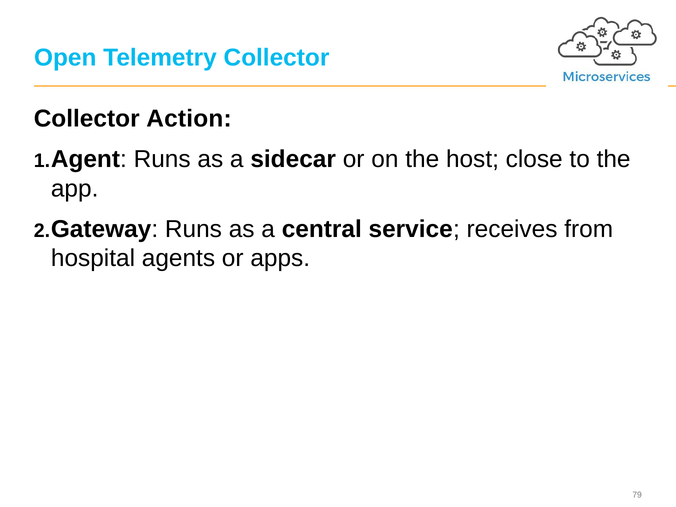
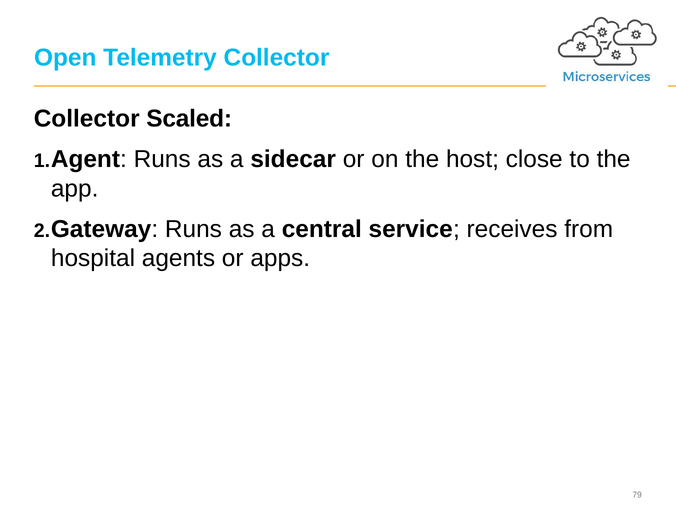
Action: Action -> Scaled
